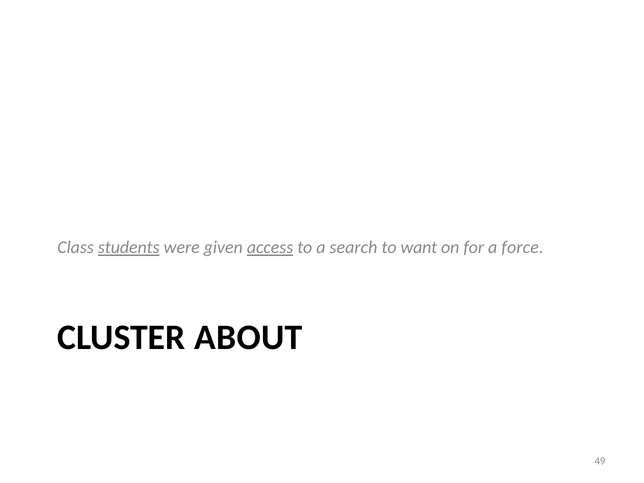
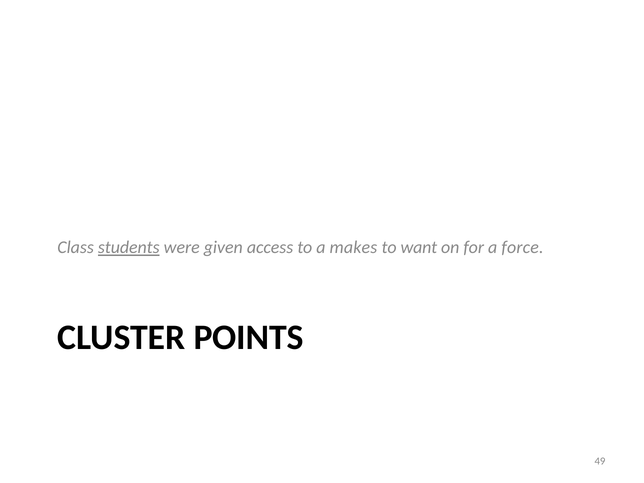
access underline: present -> none
search: search -> makes
ABOUT: ABOUT -> POINTS
